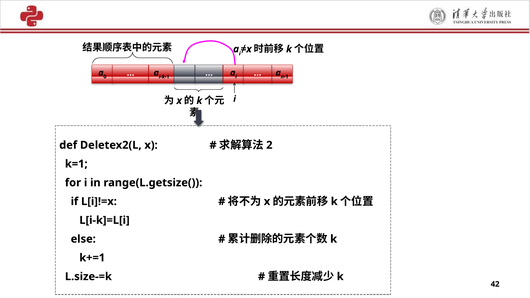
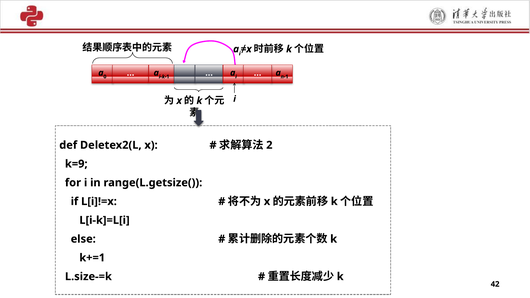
k=1: k=1 -> k=9
